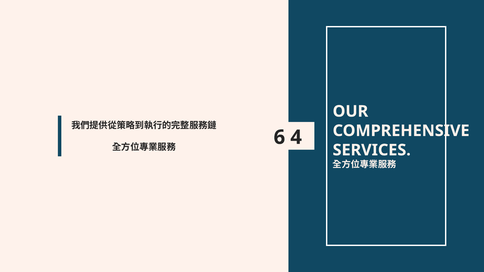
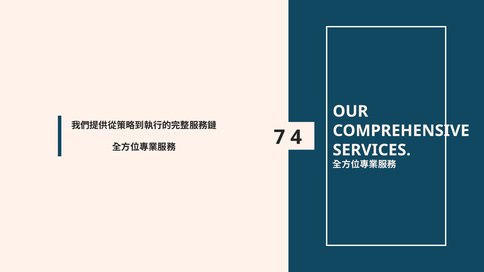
6: 6 -> 7
